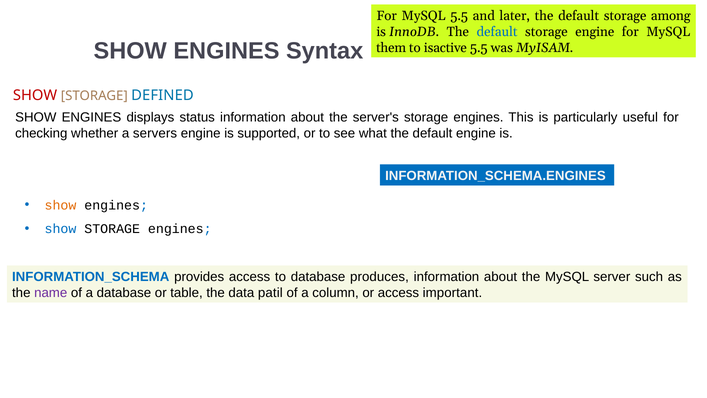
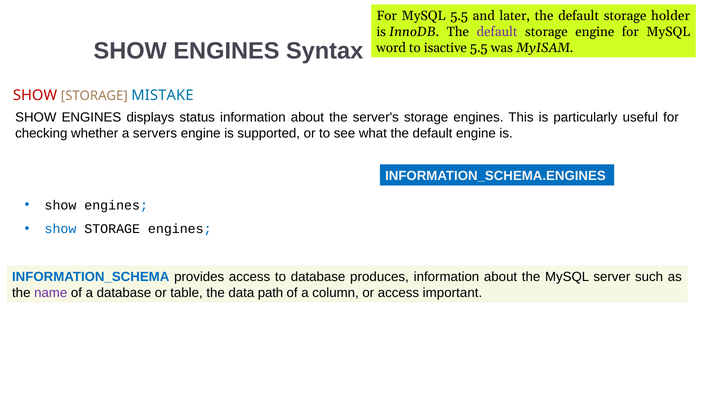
among: among -> holder
default at (497, 32) colour: blue -> purple
them: them -> word
DEFINED: DEFINED -> MISTAKE
show at (60, 205) colour: orange -> black
patil: patil -> path
